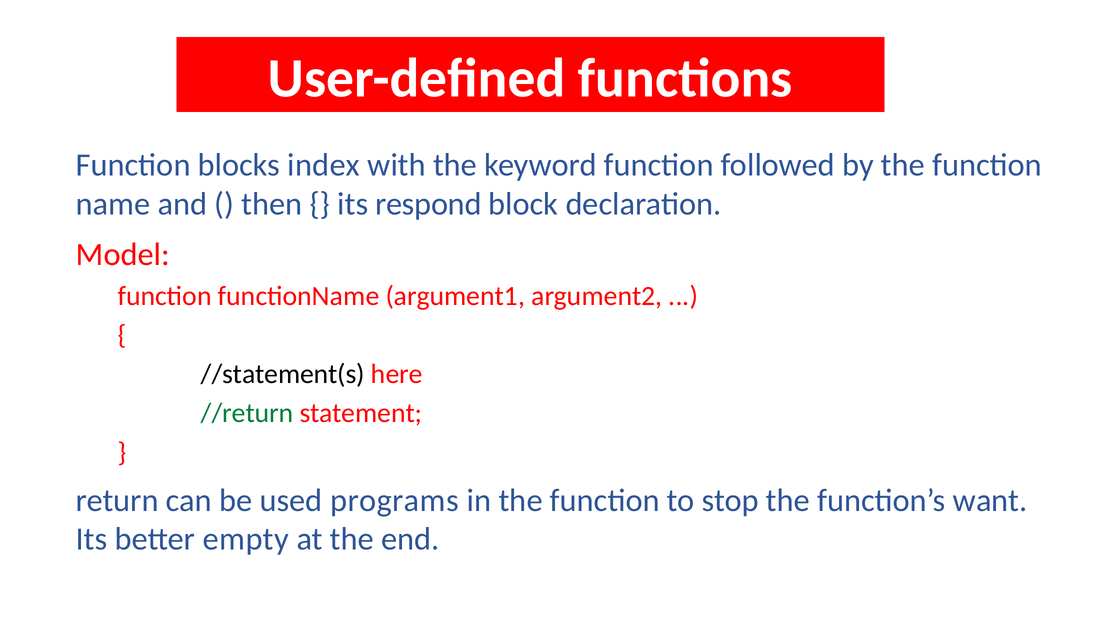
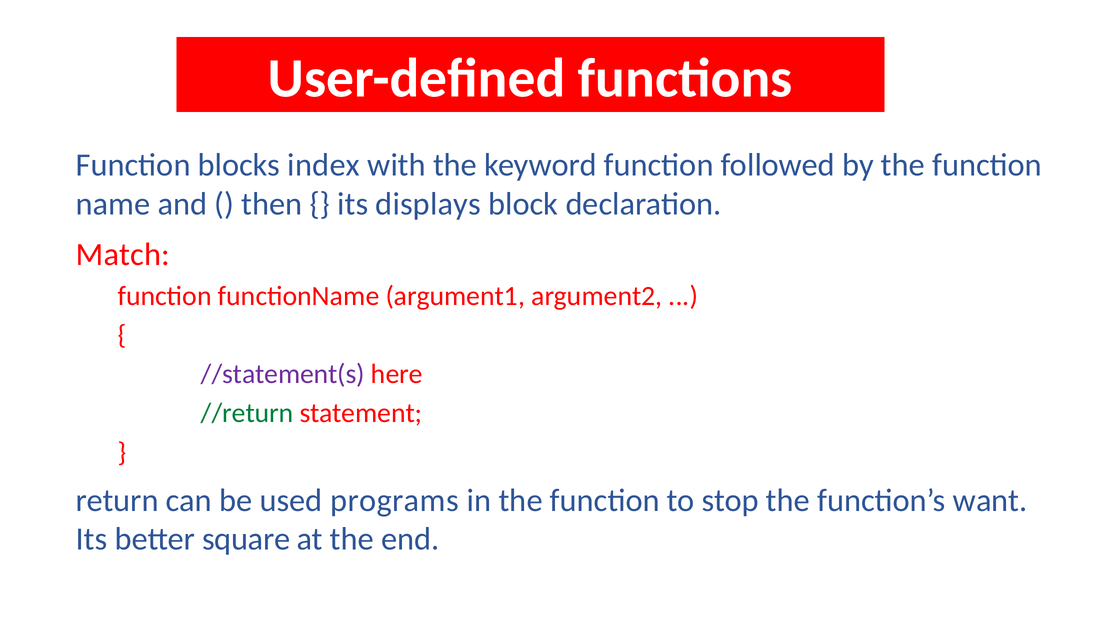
respond: respond -> displays
Model: Model -> Match
//statement(s colour: black -> purple
empty: empty -> square
